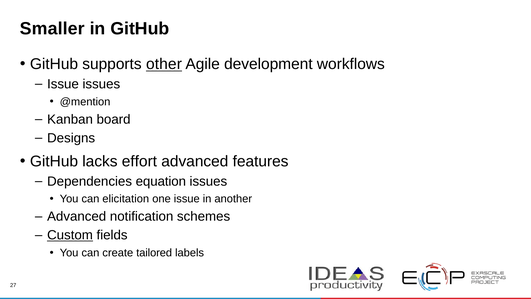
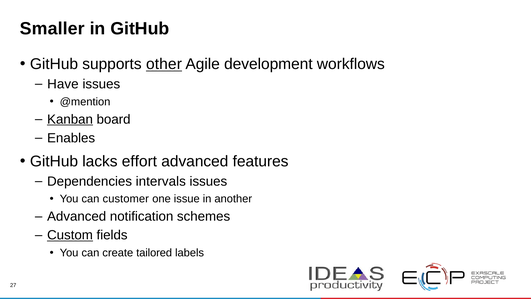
Issue at (63, 84): Issue -> Have
Kanban underline: none -> present
Designs: Designs -> Enables
equation: equation -> intervals
elicitation: elicitation -> customer
